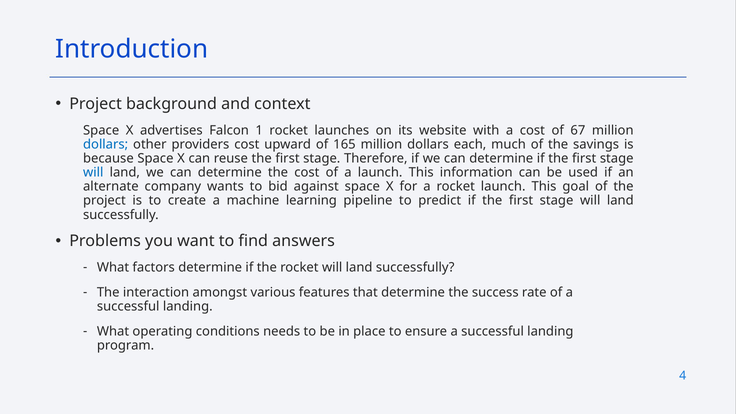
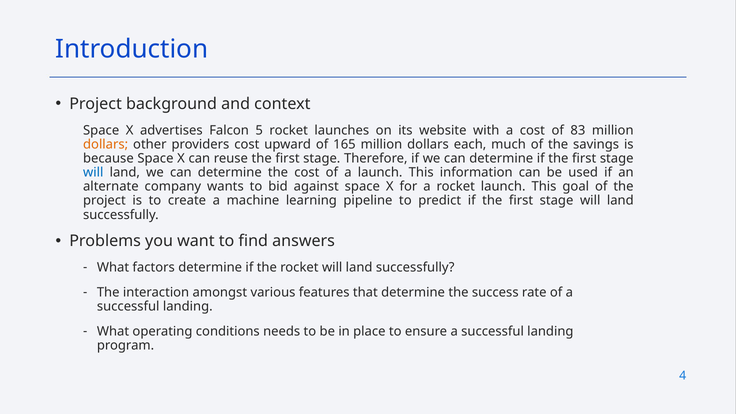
1: 1 -> 5
67: 67 -> 83
dollars at (106, 144) colour: blue -> orange
